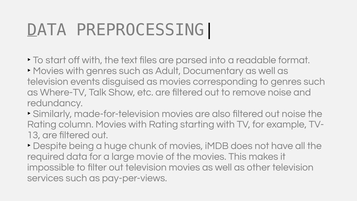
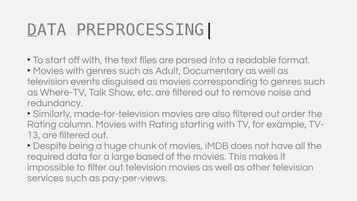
out noise: noise -> order
movie: movie -> based
